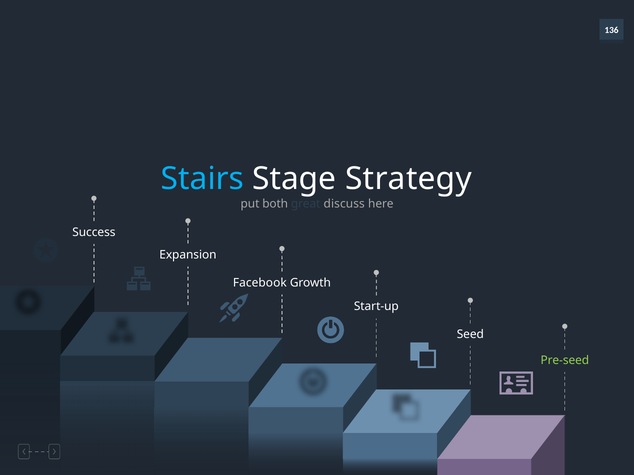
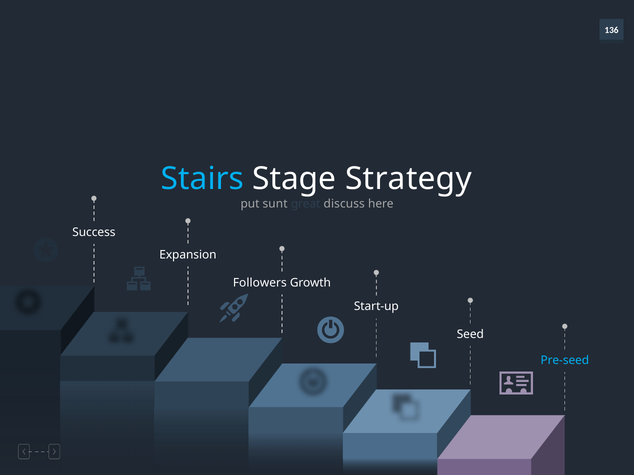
both: both -> sunt
Facebook: Facebook -> Followers
Pre-seed colour: light green -> light blue
